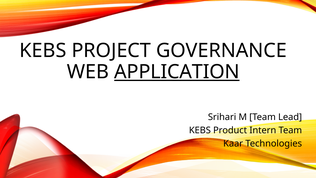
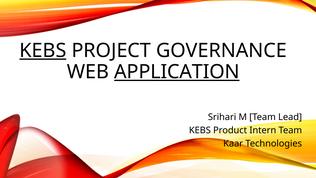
KEBS at (43, 51) underline: none -> present
